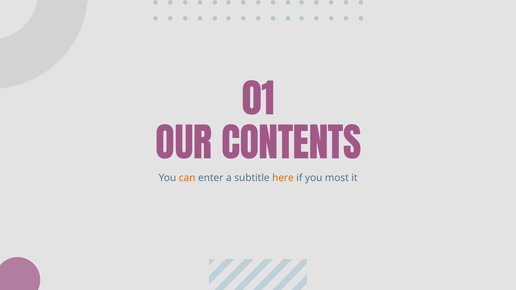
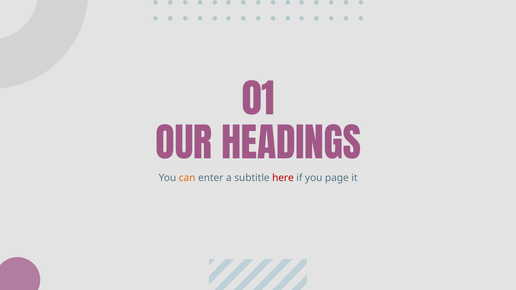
CONTENTS: CONTENTS -> HEADINGS
here colour: orange -> red
most: most -> page
